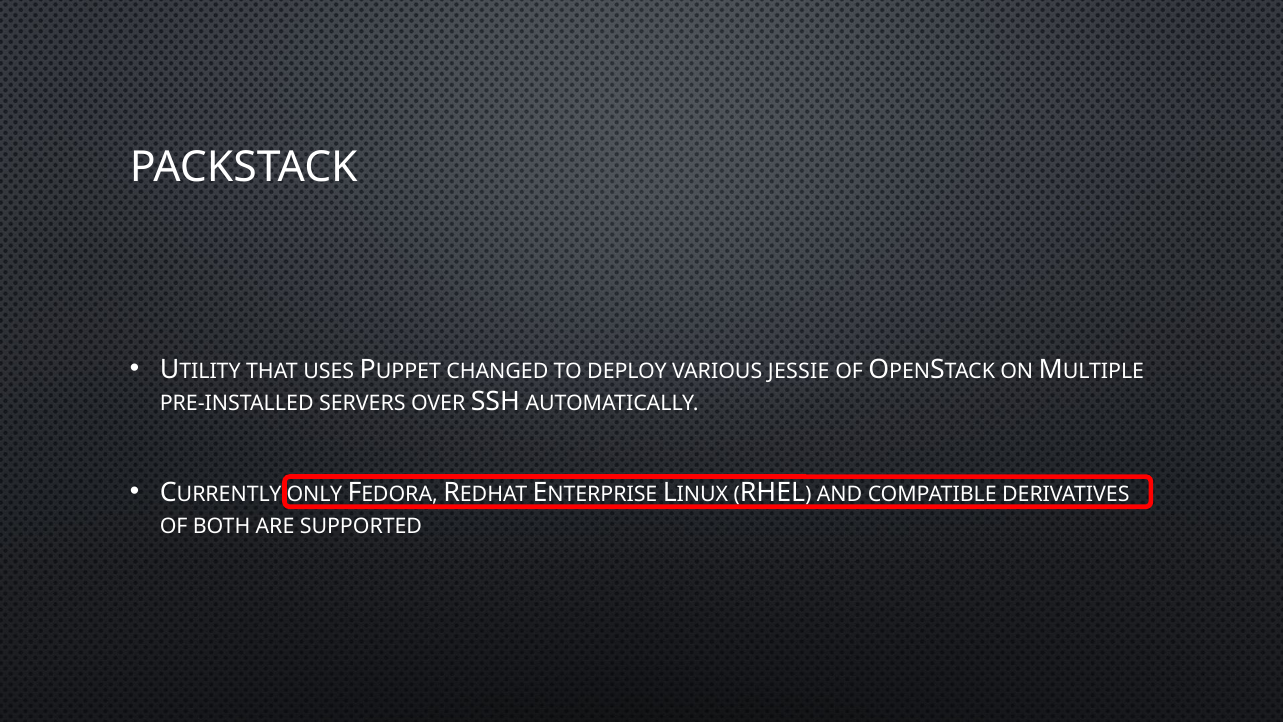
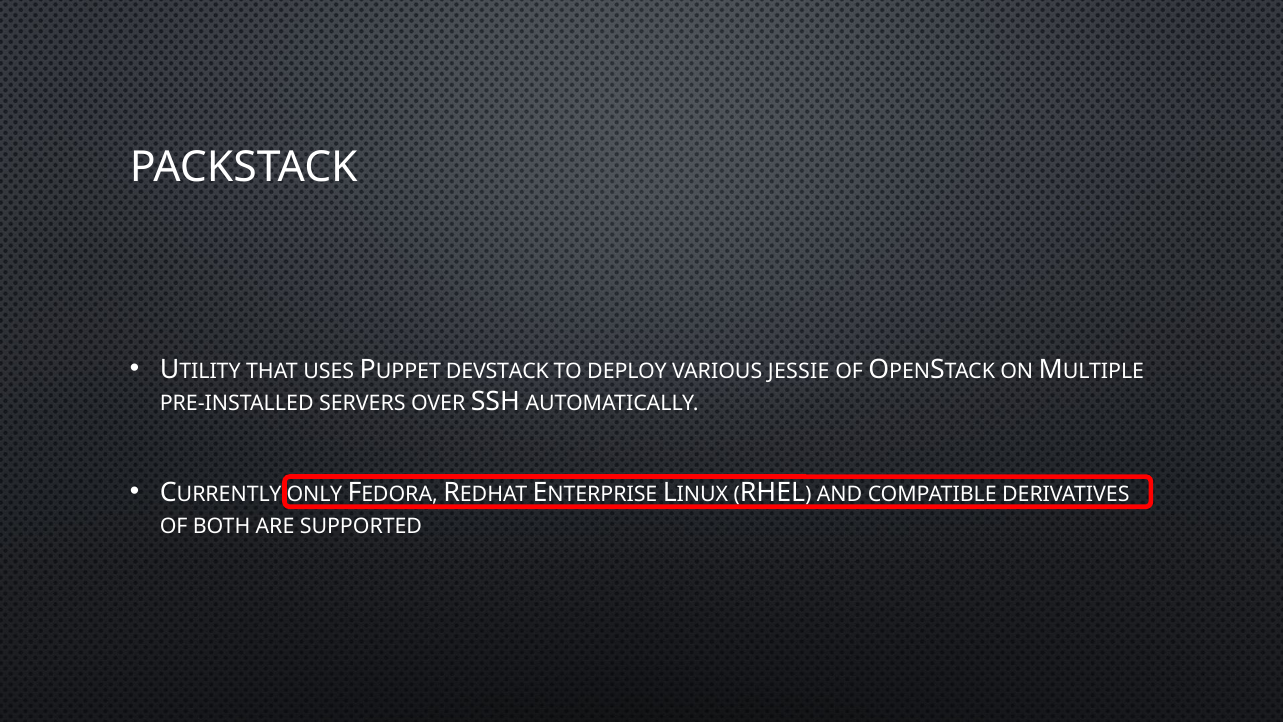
CHANGED: CHANGED -> DEVSTACK
